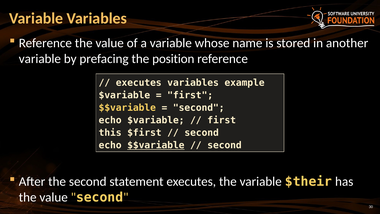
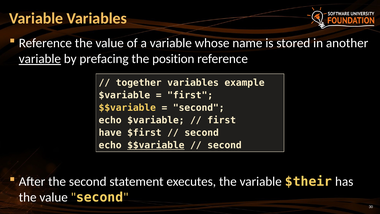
variable at (40, 59) underline: none -> present
executes at (139, 83): executes -> together
this: this -> have
